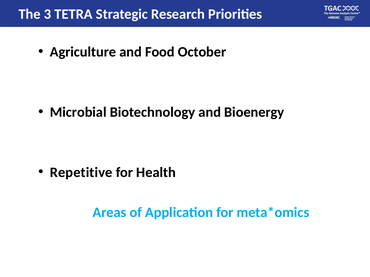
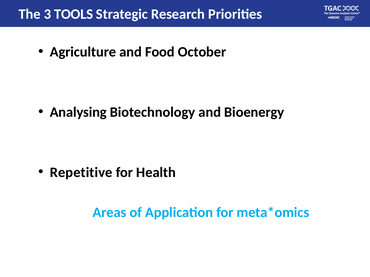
TETRA: TETRA -> TOOLS
Microbial: Microbial -> Analysing
